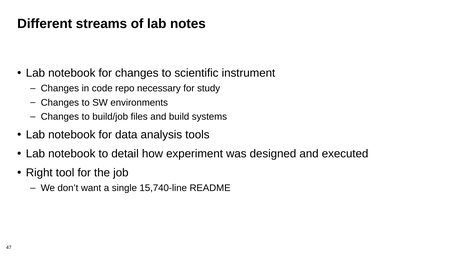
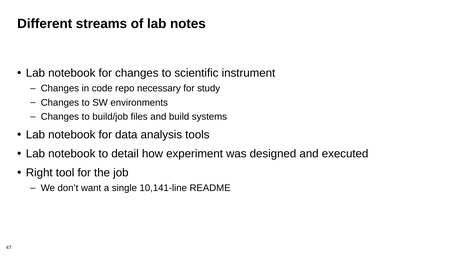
15,740-line: 15,740-line -> 10,141-line
